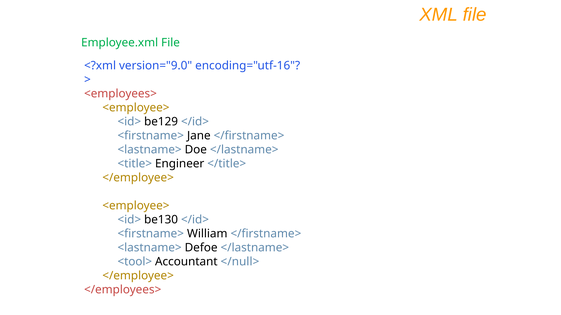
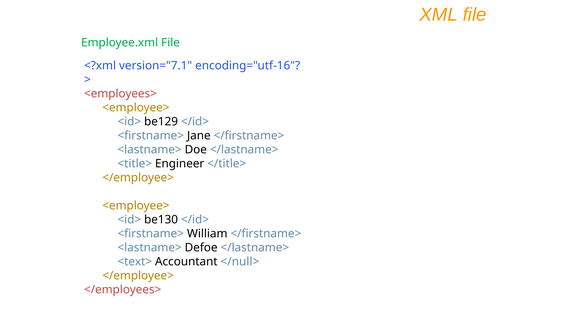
version="9.0: version="9.0 -> version="7.1
<tool>: <tool> -> <text>
